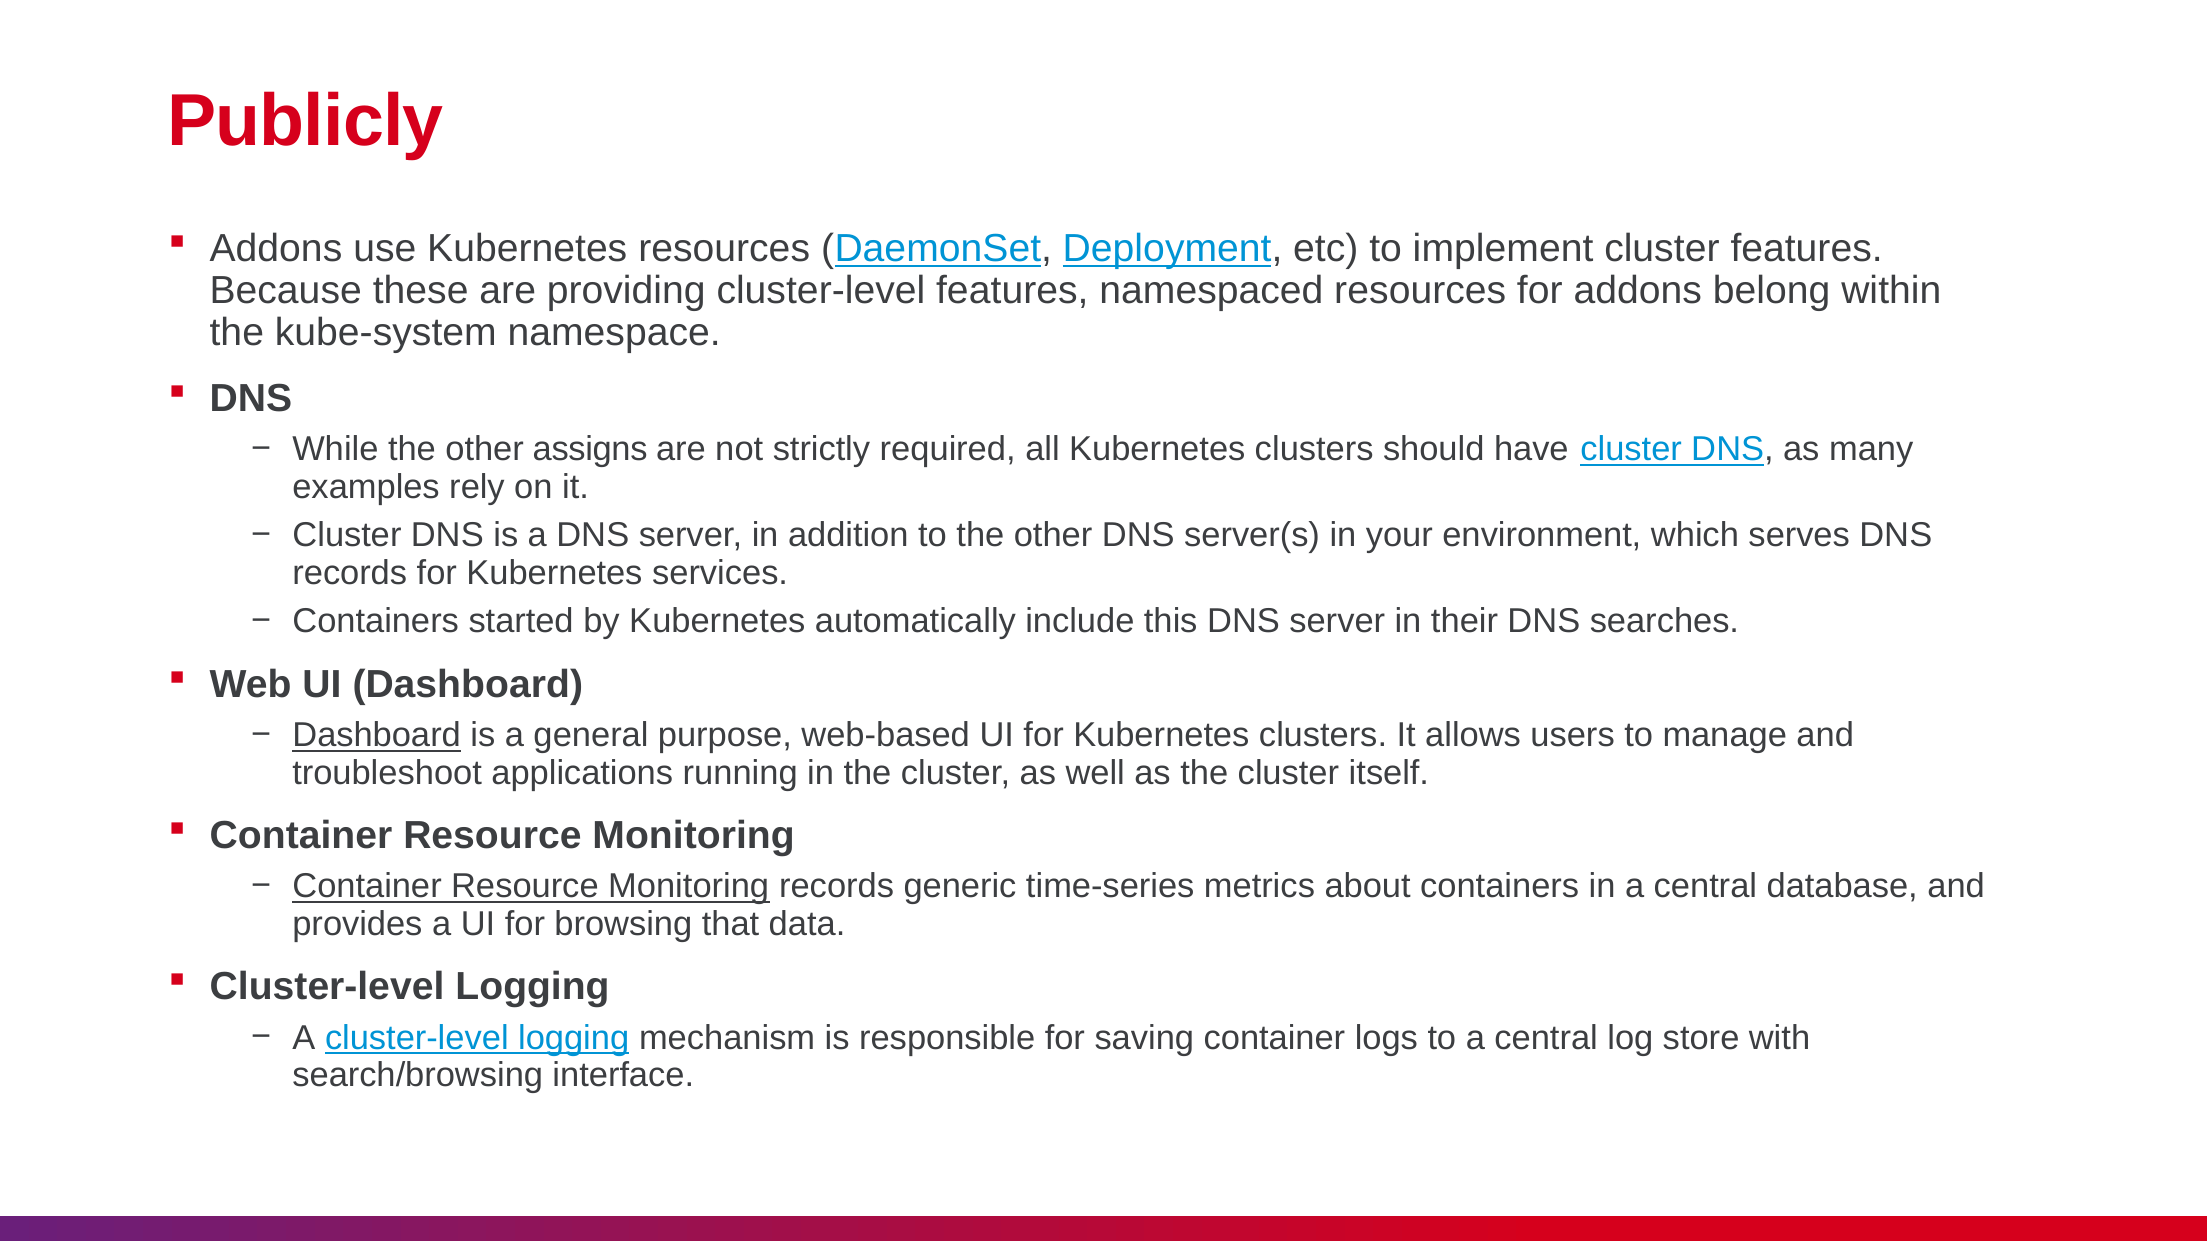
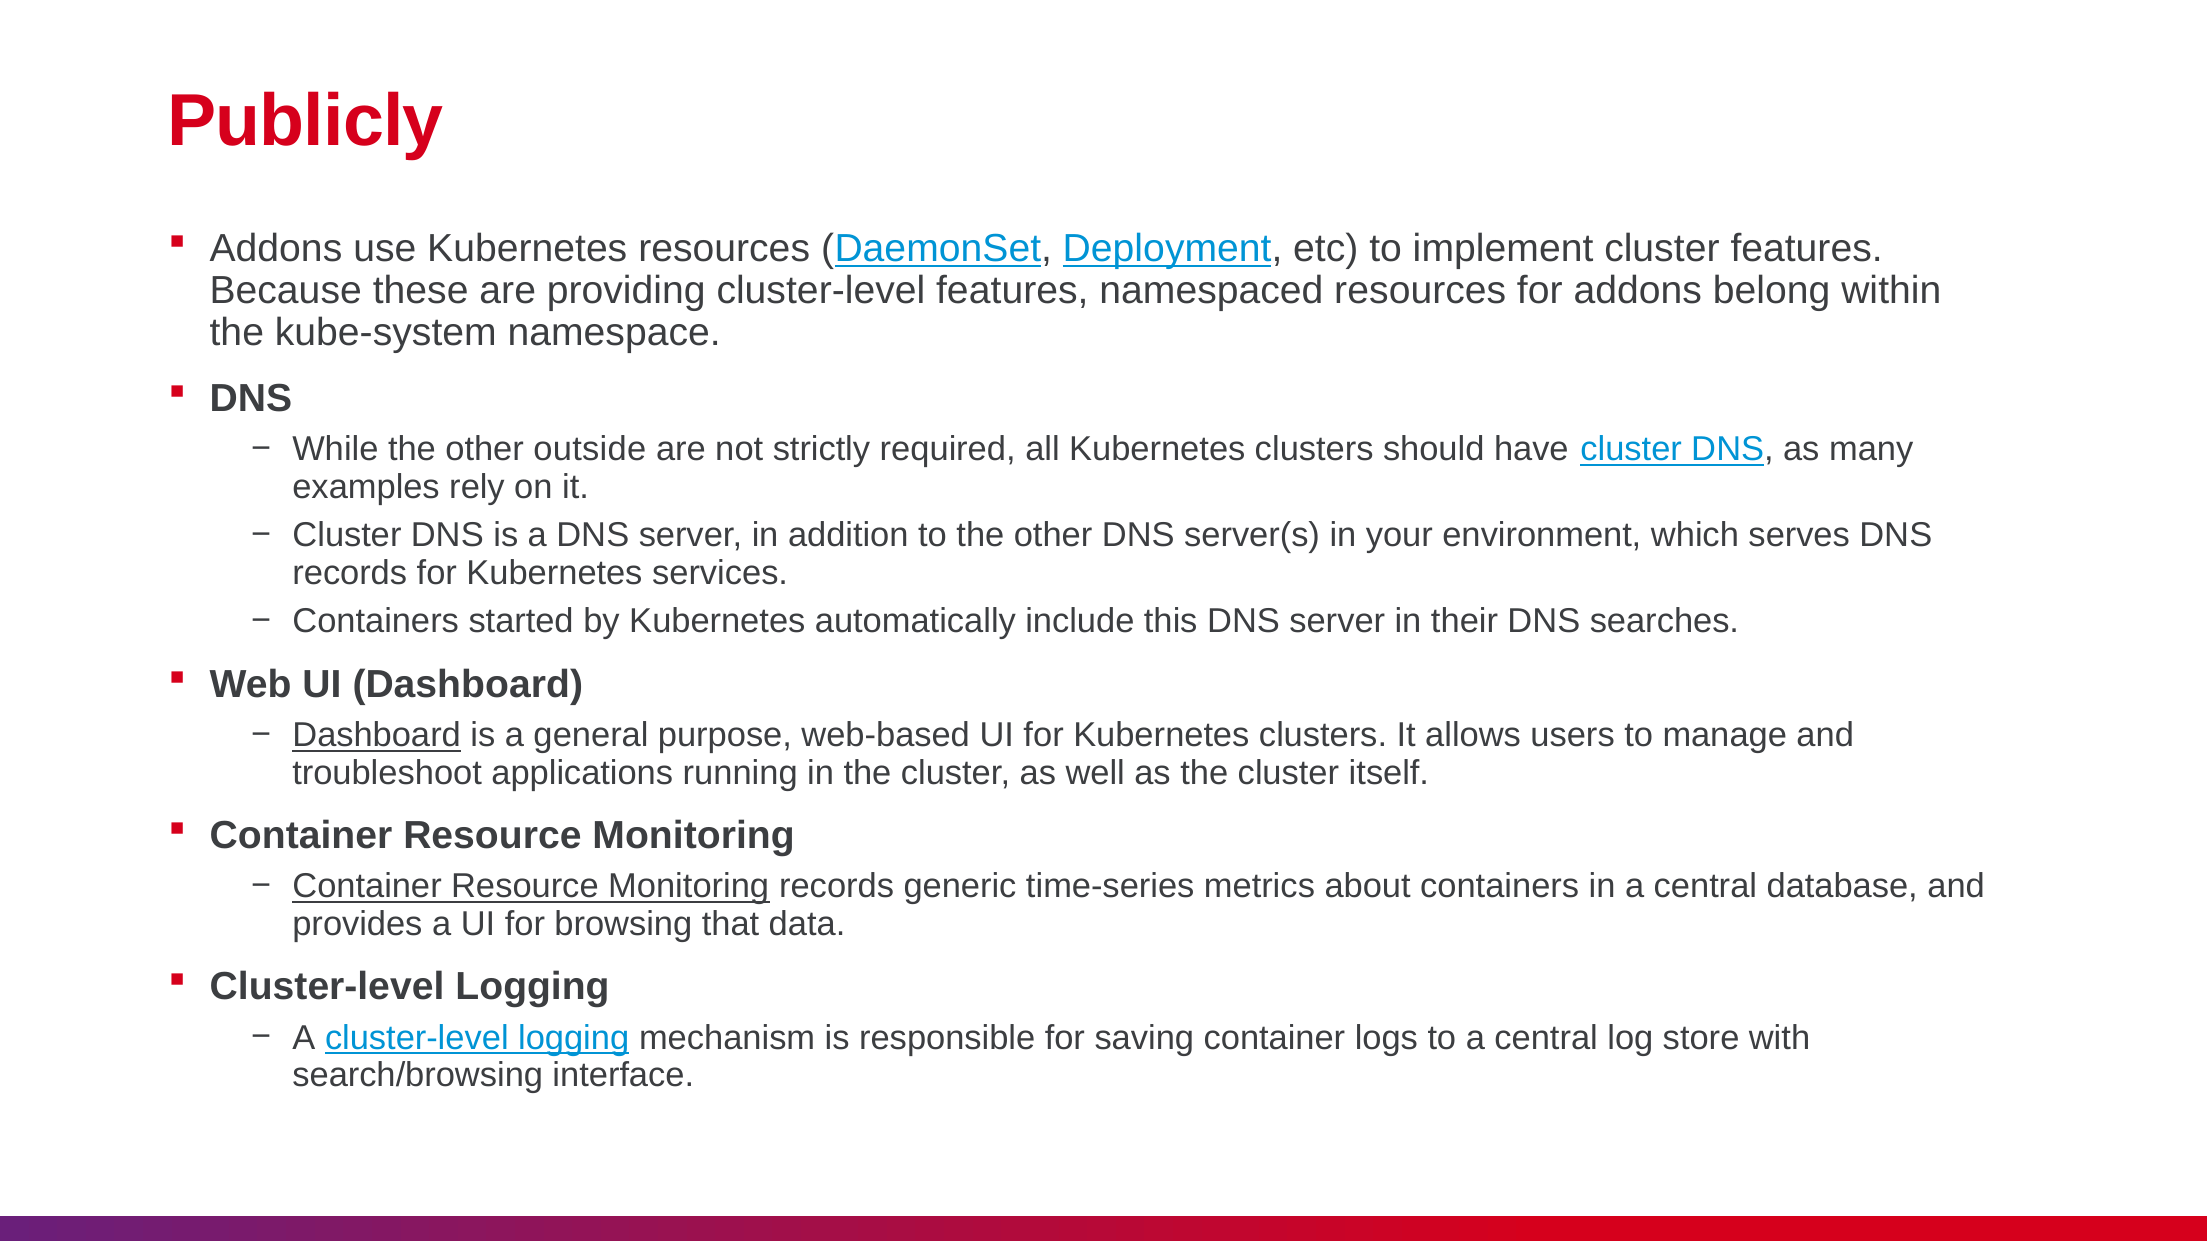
assigns: assigns -> outside
